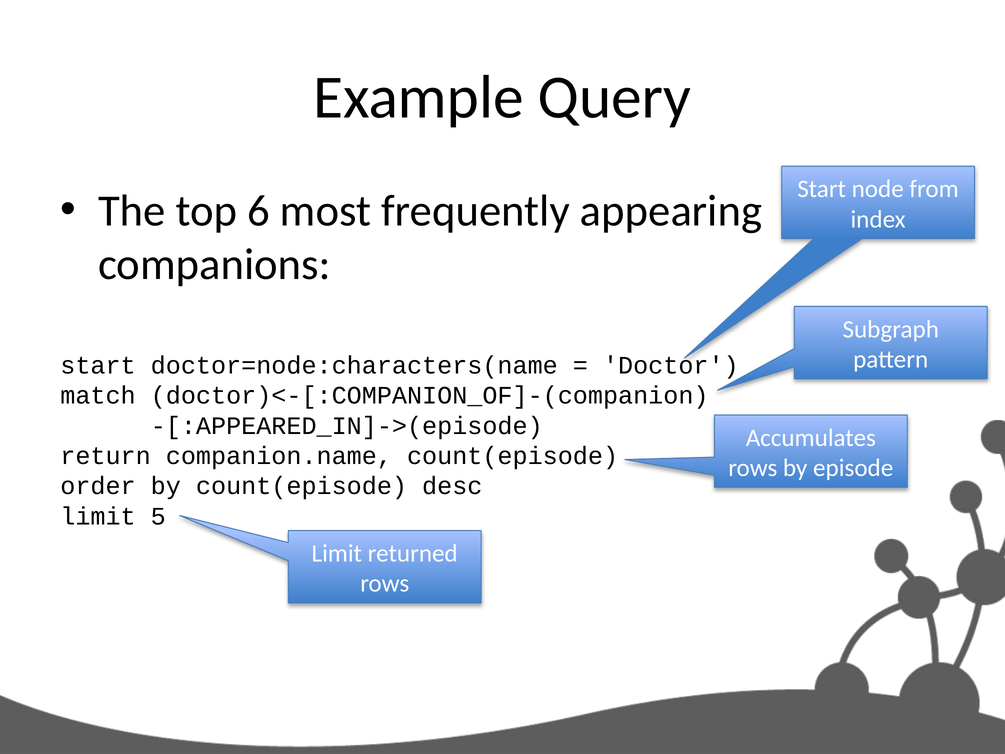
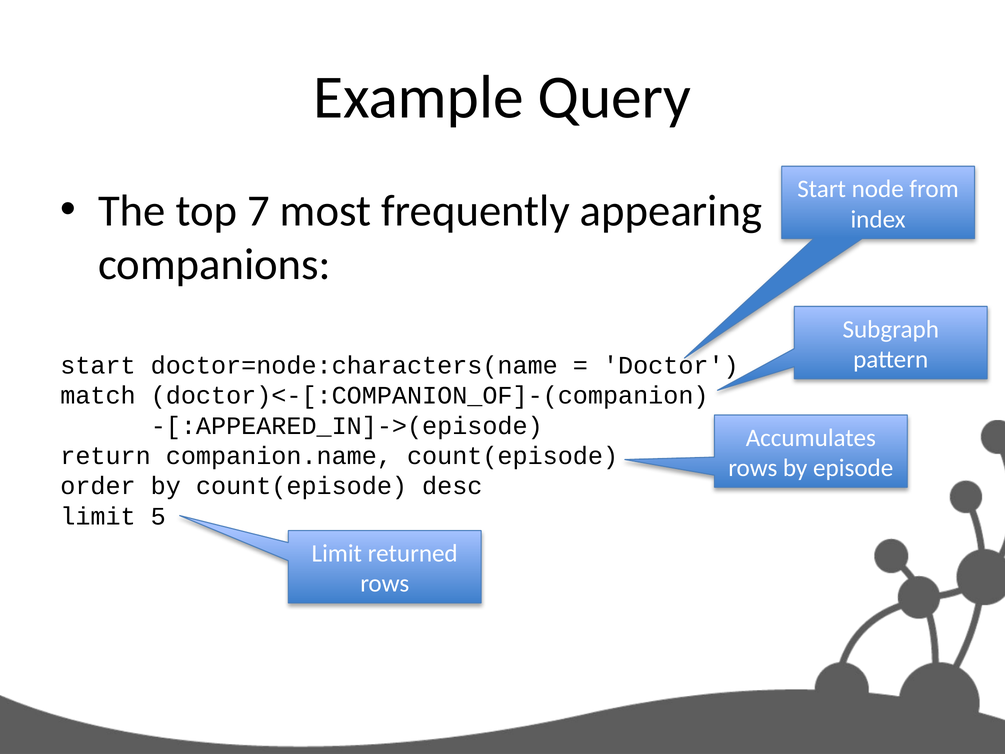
6: 6 -> 7
